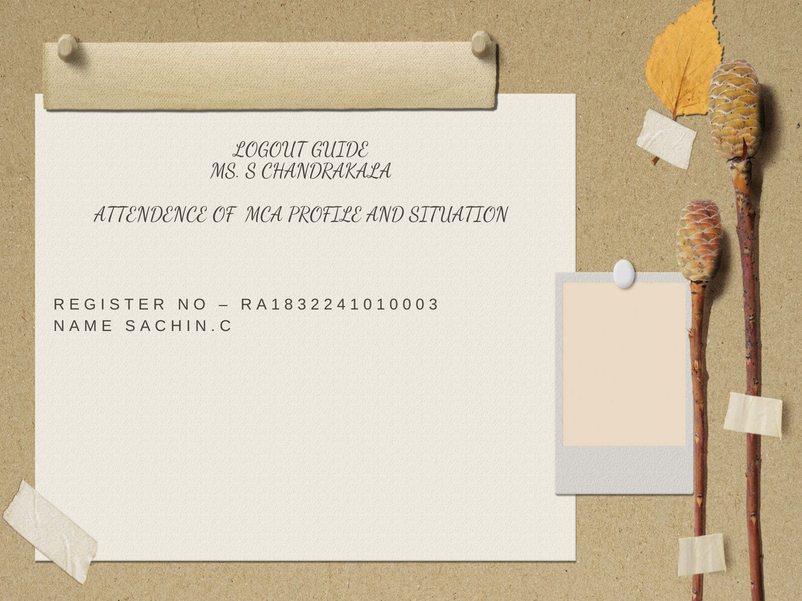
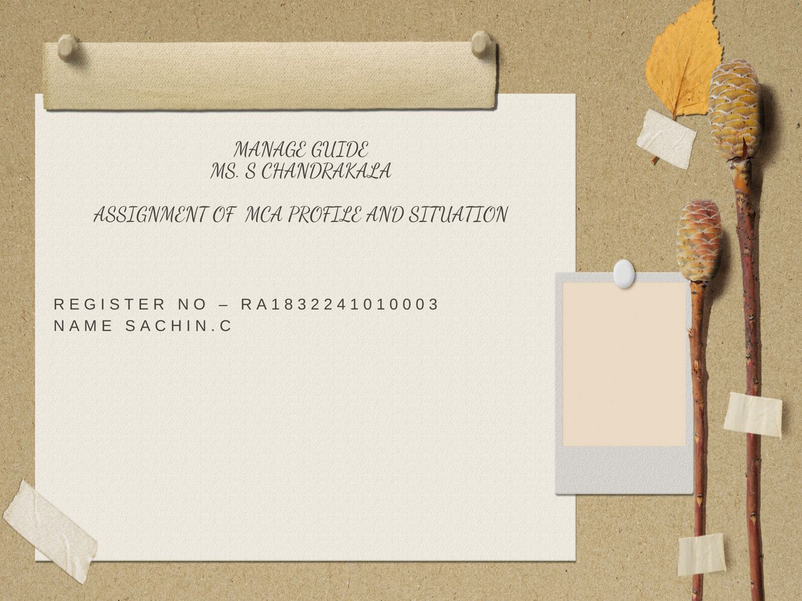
LOGOUT: LOGOUT -> MANAGE
ATTENDENCE: ATTENDENCE -> ASSIGNMENT
